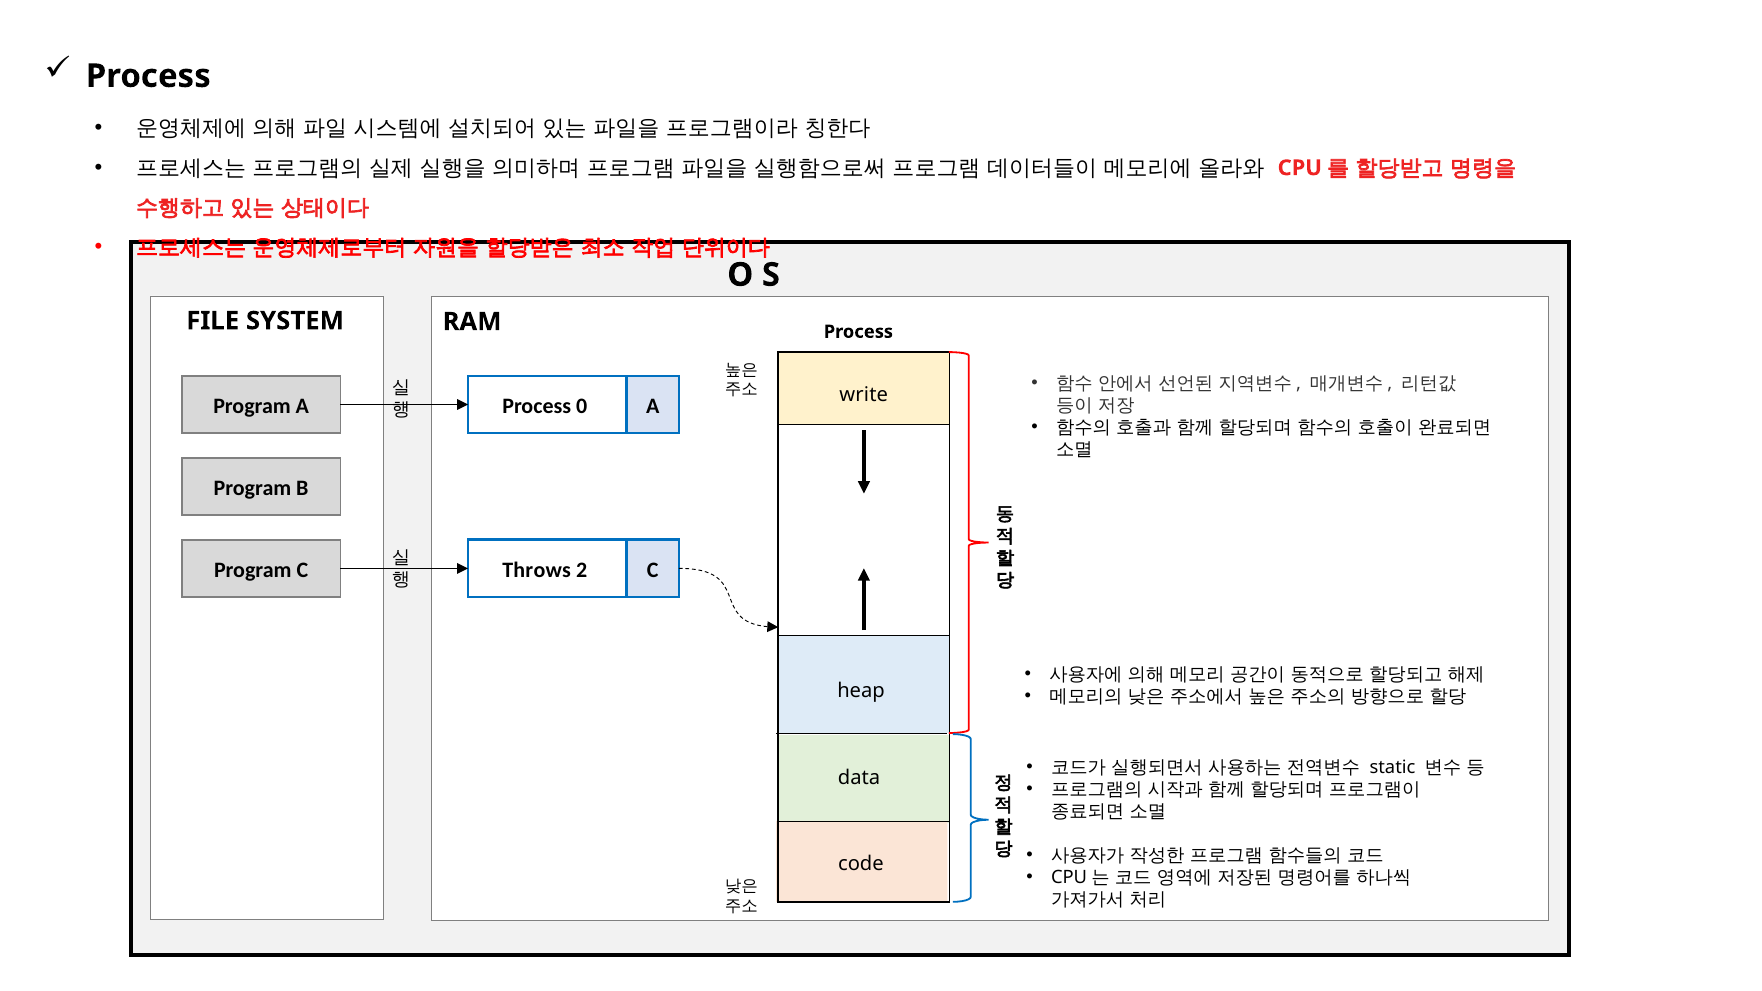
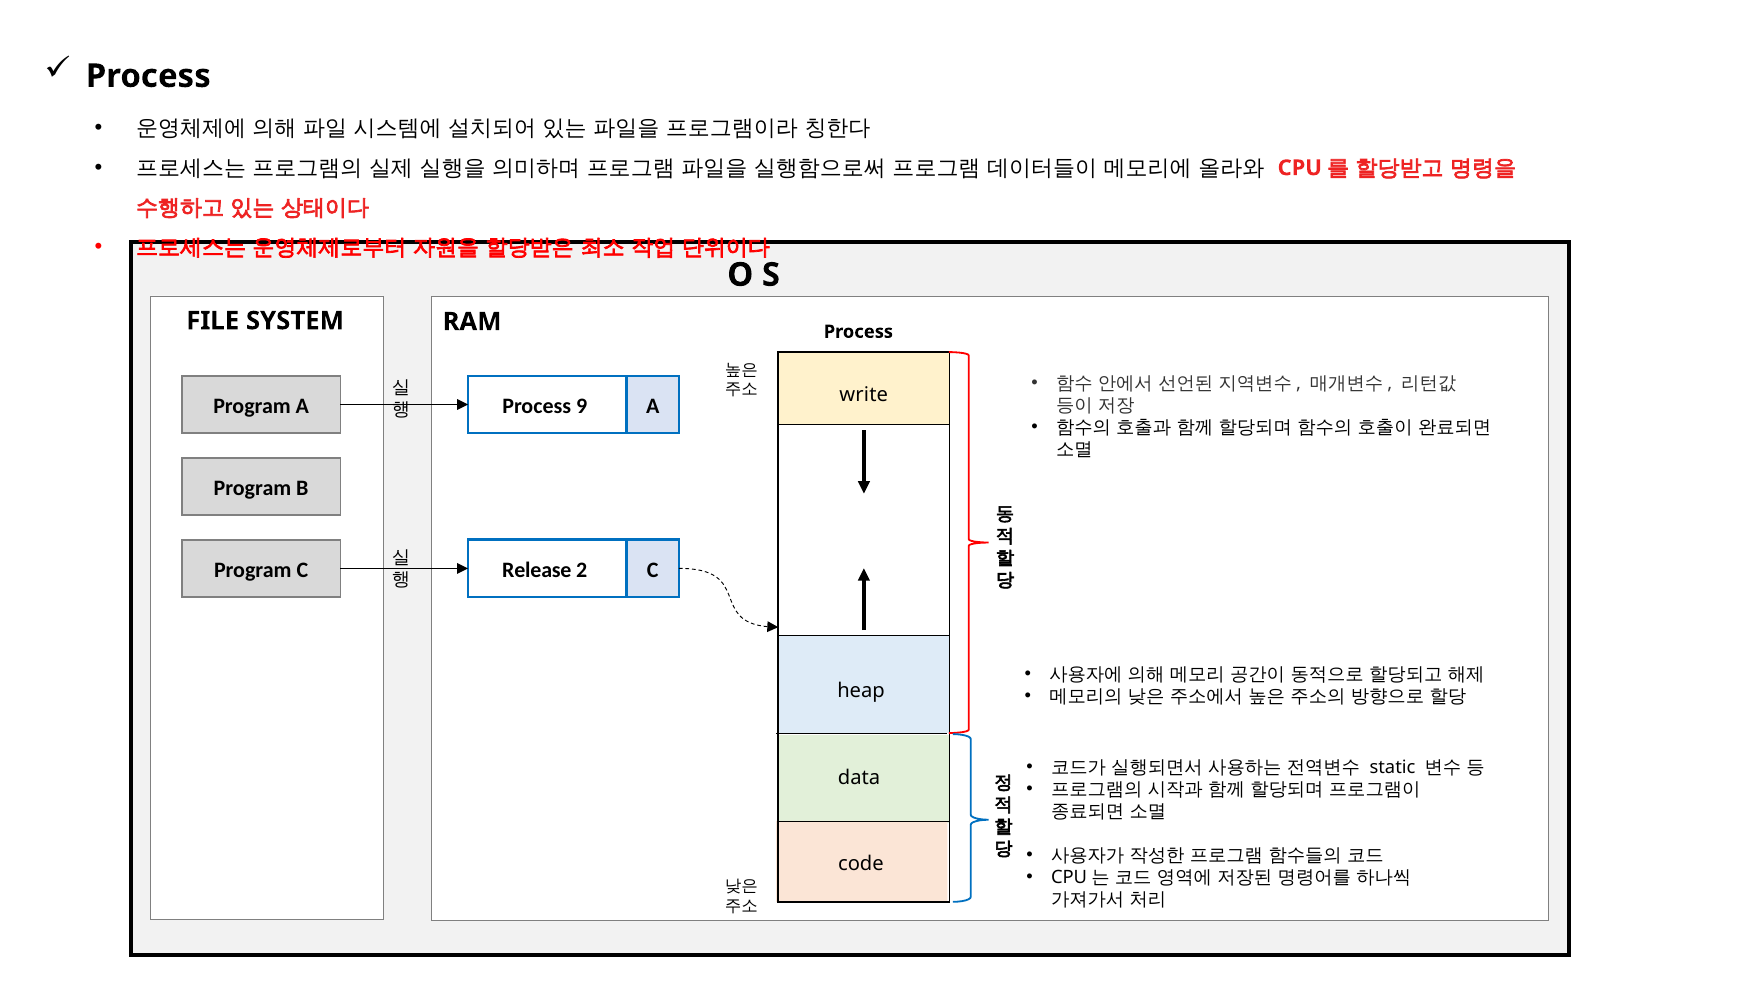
0: 0 -> 9
Throws: Throws -> Release
